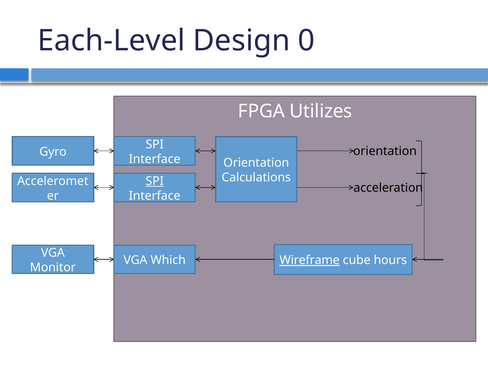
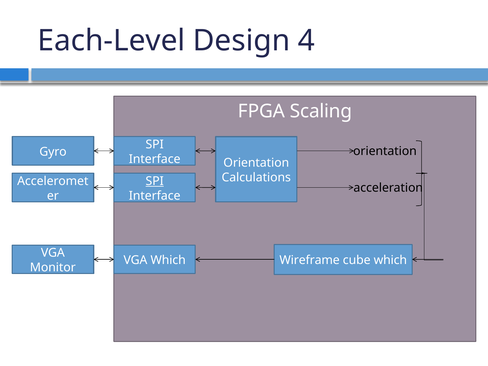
0: 0 -> 4
Utilizes: Utilizes -> Scaling
Wireframe underline: present -> none
cube hours: hours -> which
